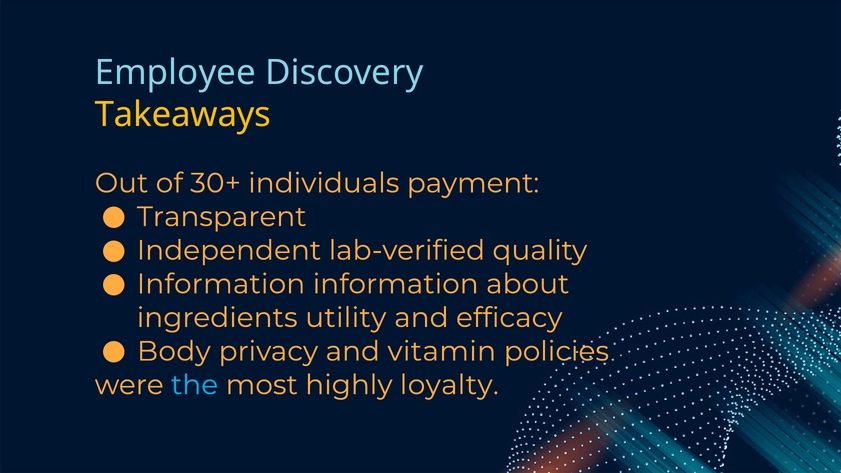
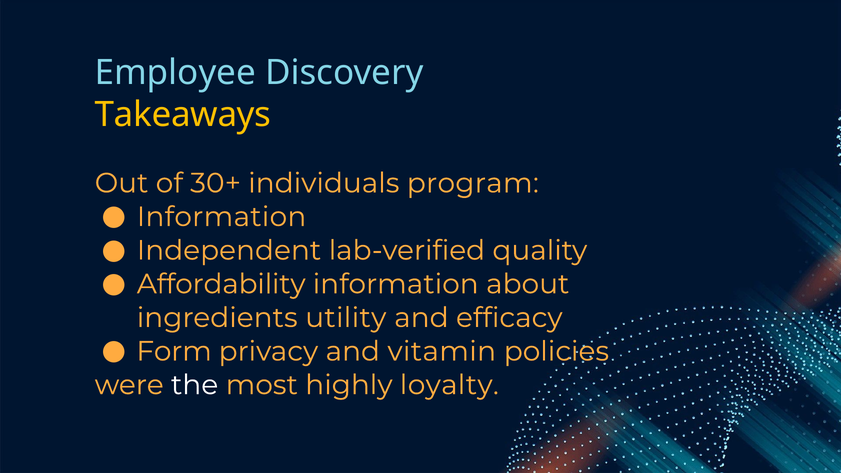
payment: payment -> program
Transparent at (222, 217): Transparent -> Information
Information at (221, 284): Information -> Affordability
Body: Body -> Form
the colour: light blue -> white
